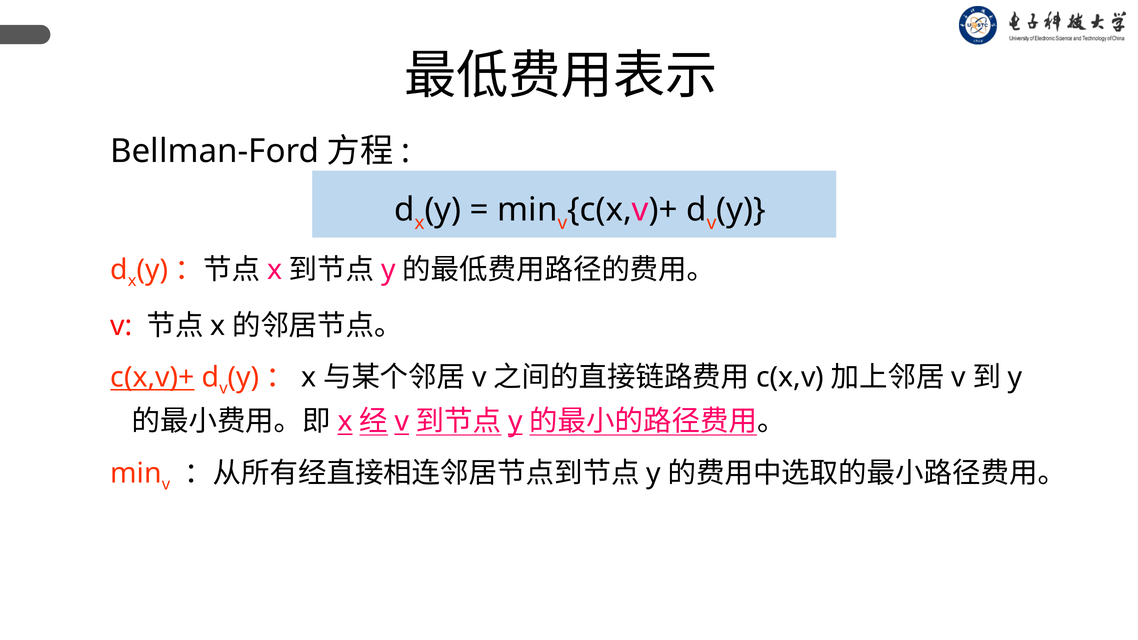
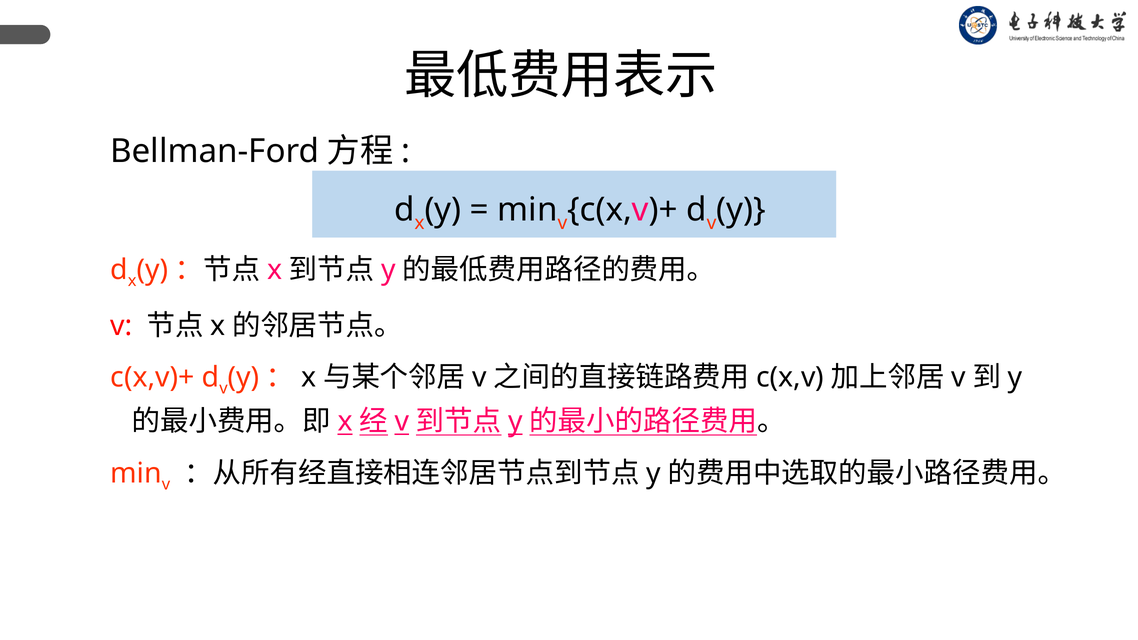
c(x,v)+ at (152, 378) underline: present -> none
